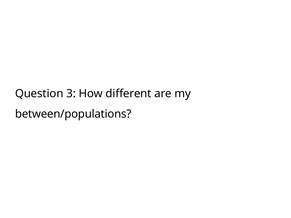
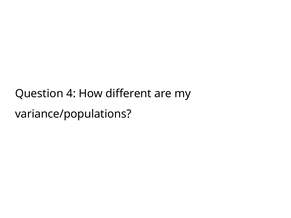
3: 3 -> 4
between/populations: between/populations -> variance/populations
